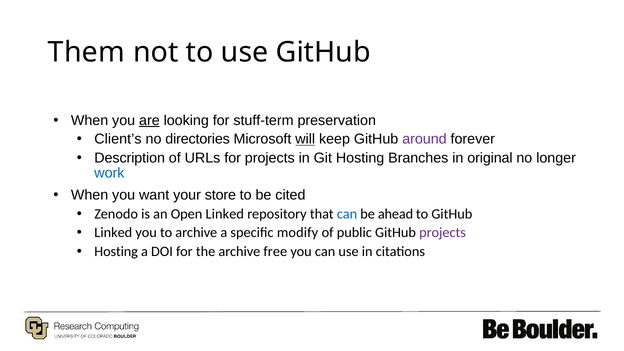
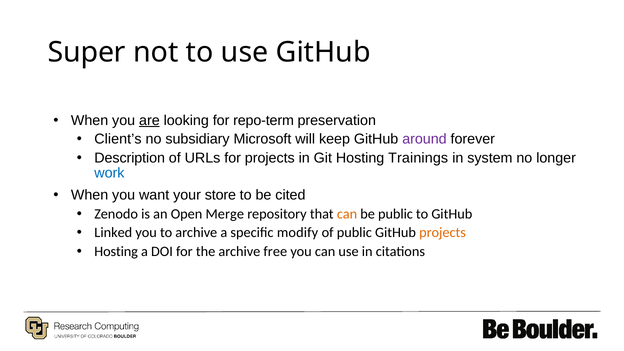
Them: Them -> Super
stuff-term: stuff-term -> repo-term
directories: directories -> subsidiary
will underline: present -> none
Branches: Branches -> Trainings
original: original -> system
Open Linked: Linked -> Merge
can at (347, 214) colour: blue -> orange
be ahead: ahead -> public
projects at (443, 233) colour: purple -> orange
